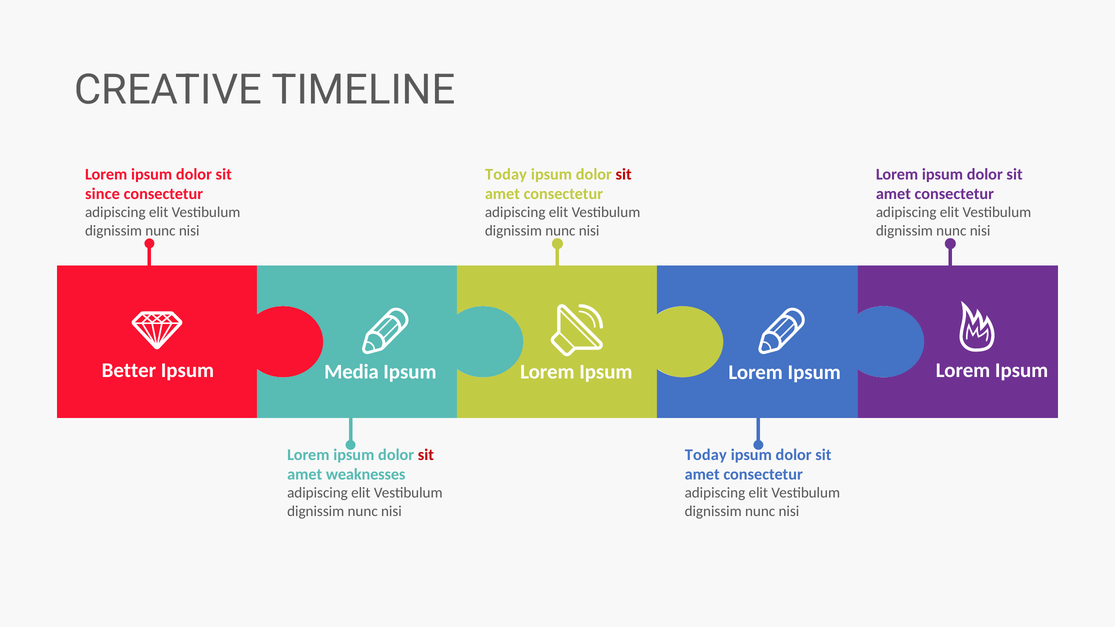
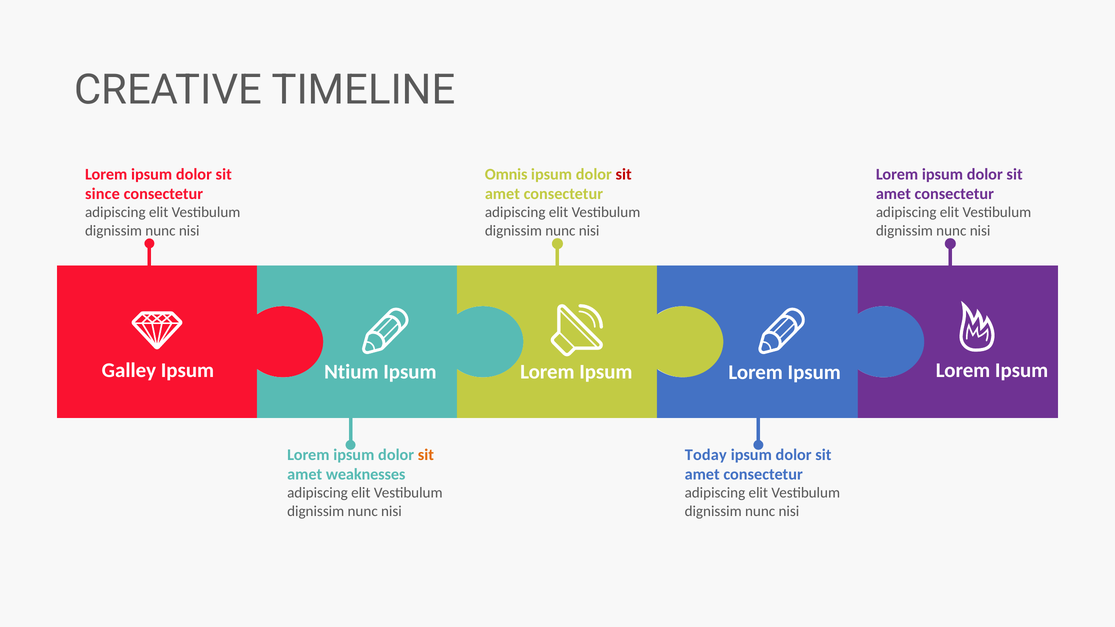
Today at (506, 174): Today -> Omnis
Better: Better -> Galley
Media: Media -> Ntium
sit at (426, 455) colour: red -> orange
